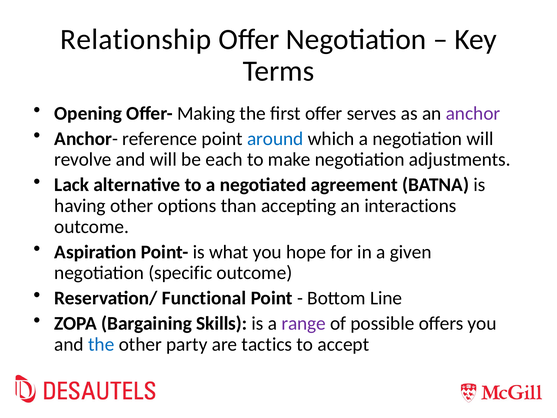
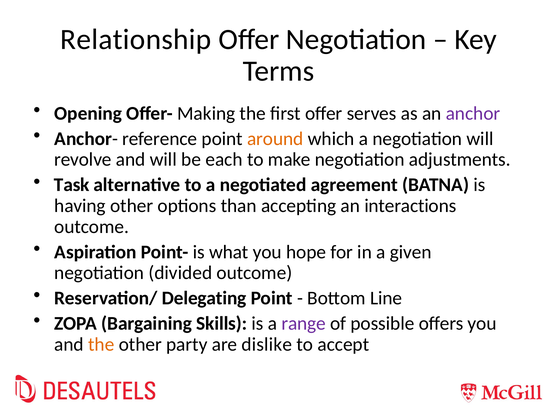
around colour: blue -> orange
Lack: Lack -> Task
specific: specific -> divided
Functional: Functional -> Delegating
the at (101, 344) colour: blue -> orange
tactics: tactics -> dislike
